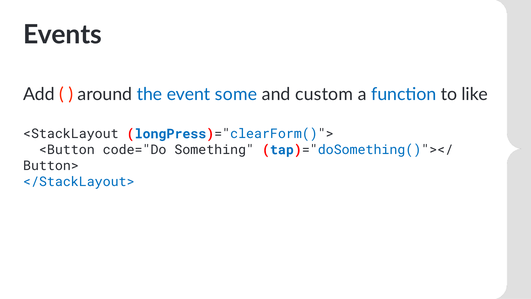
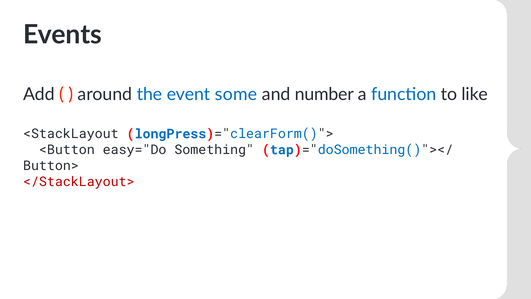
custom: custom -> number
code="Do: code="Do -> easy="Do
</StackLayout> colour: blue -> red
